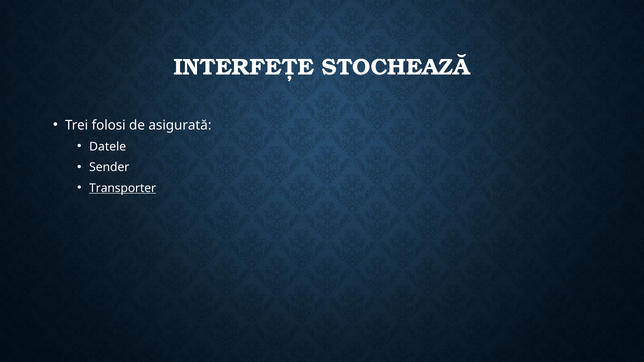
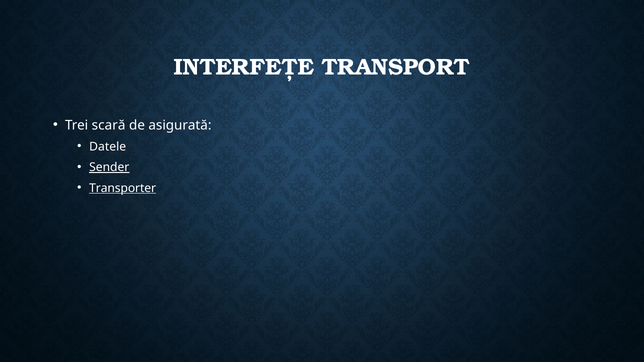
STOCHEAZĂ: STOCHEAZĂ -> TRANSPORT
folosi: folosi -> scară
Sender underline: none -> present
